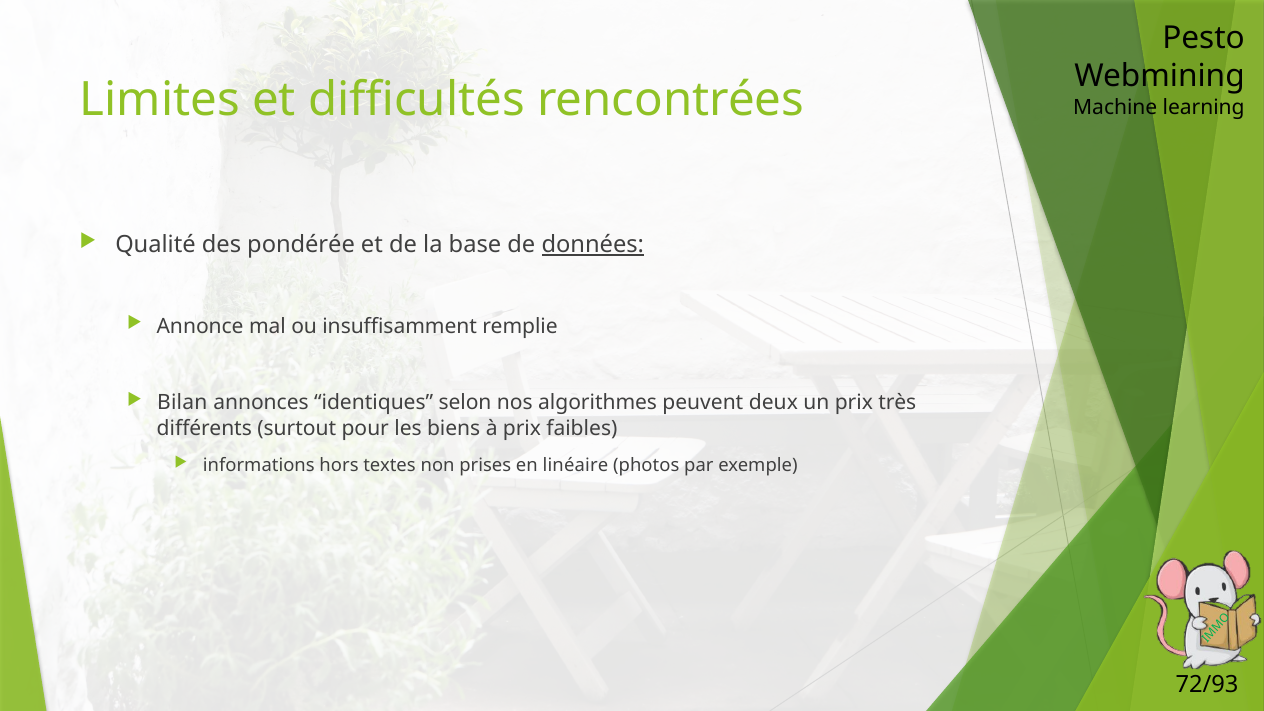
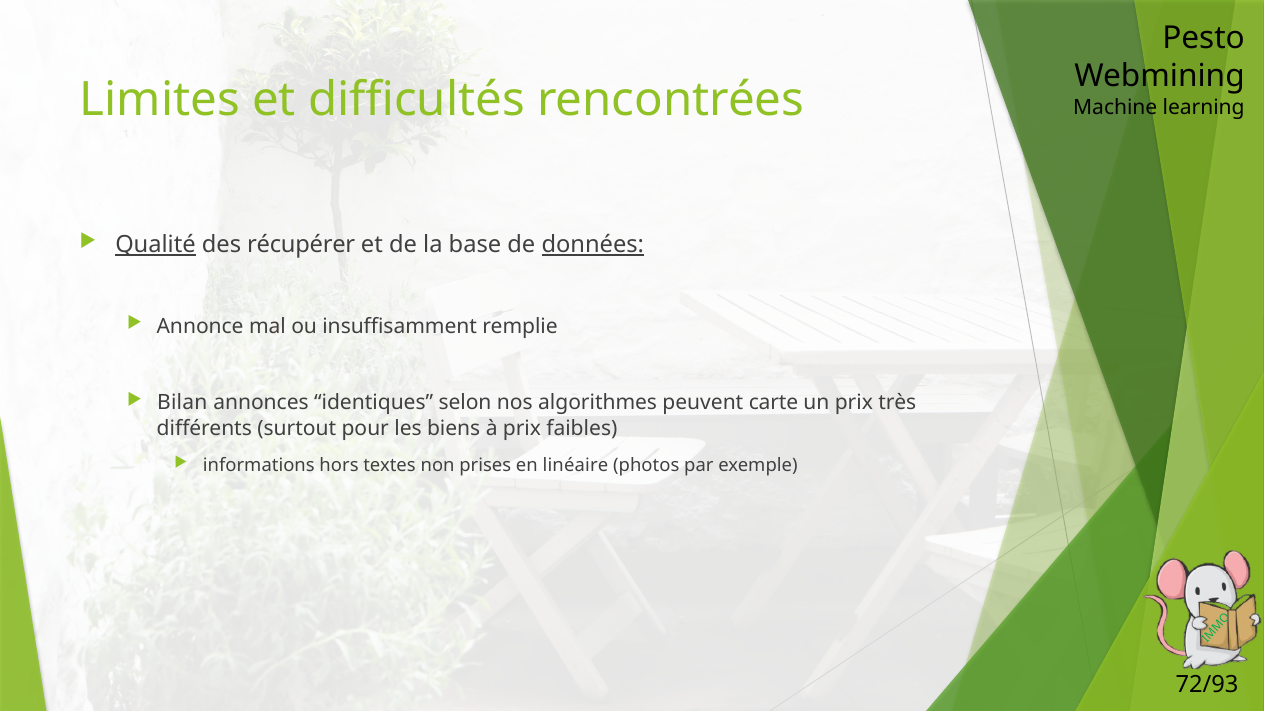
Qualité underline: none -> present
pondérée: pondérée -> récupérer
deux: deux -> carte
